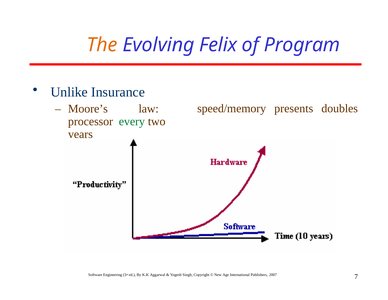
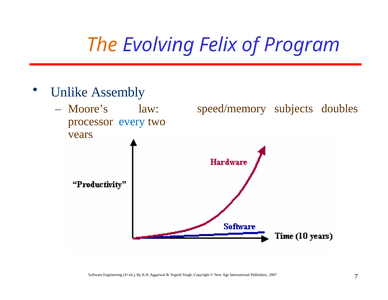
Insurance: Insurance -> Assembly
presents: presents -> subjects
every colour: green -> blue
